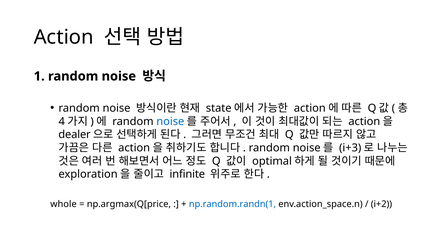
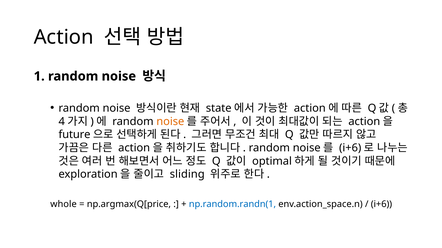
noise at (170, 122) colour: blue -> orange
dealer: dealer -> future
i+3 at (350, 148): i+3 -> i+6
infinite: infinite -> sliding
i+2 at (381, 205): i+2 -> i+6
